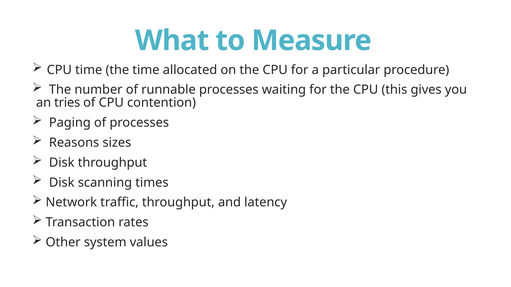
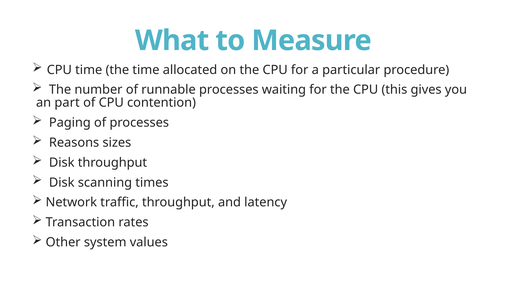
tries: tries -> part
